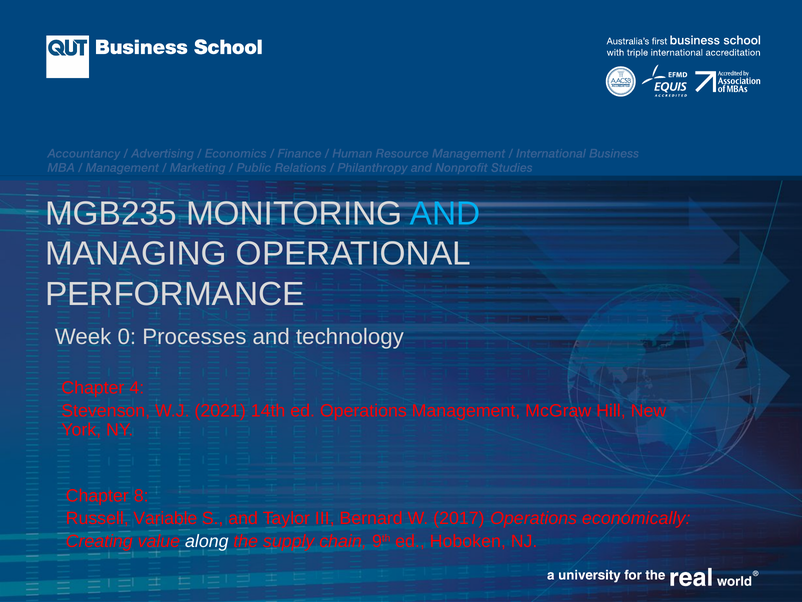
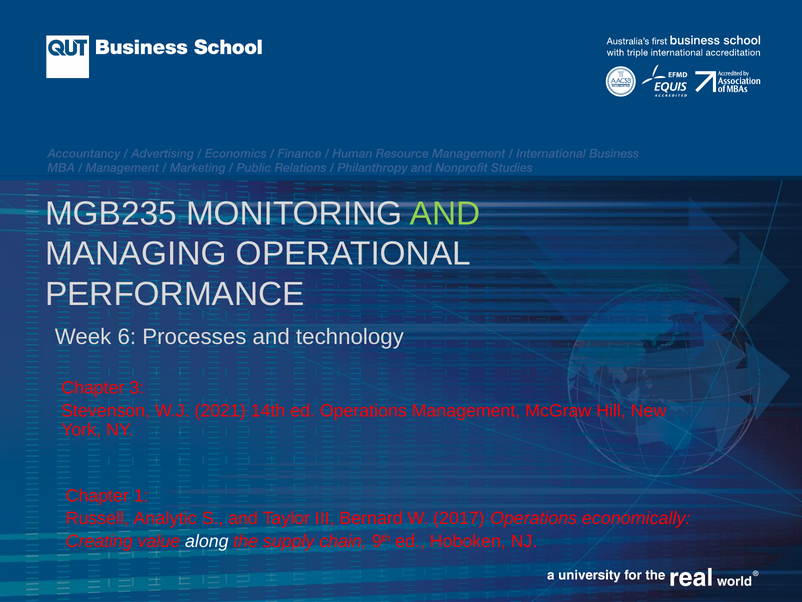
AND at (445, 214) colour: light blue -> light green
0: 0 -> 6
4: 4 -> 3
8: 8 -> 1
Variable: Variable -> Analytic
